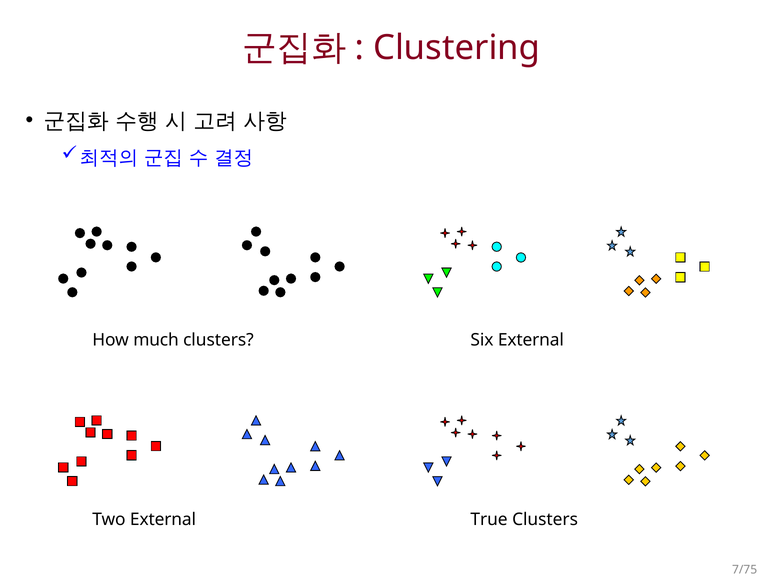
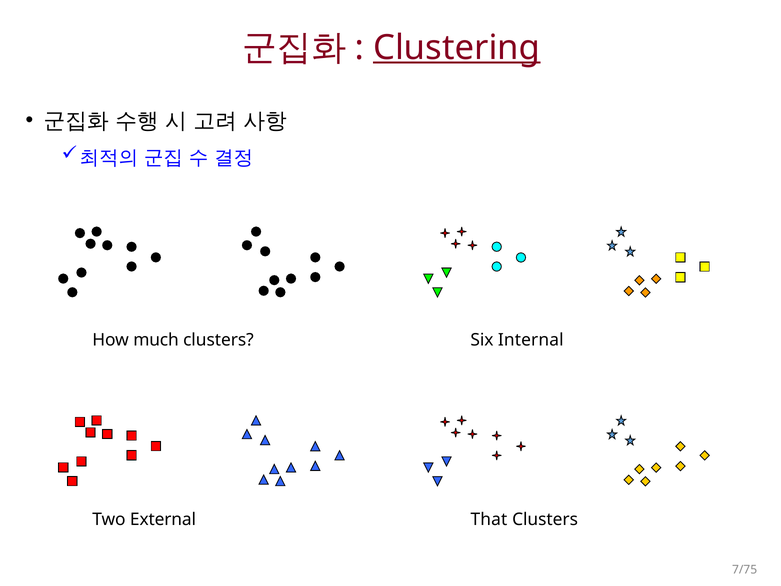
Clustering underline: none -> present
Six External: External -> Internal
True: True -> That
